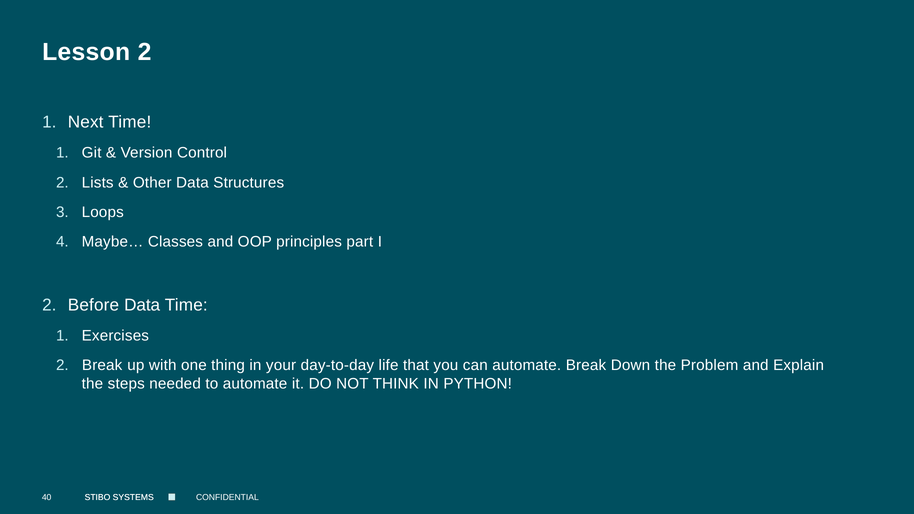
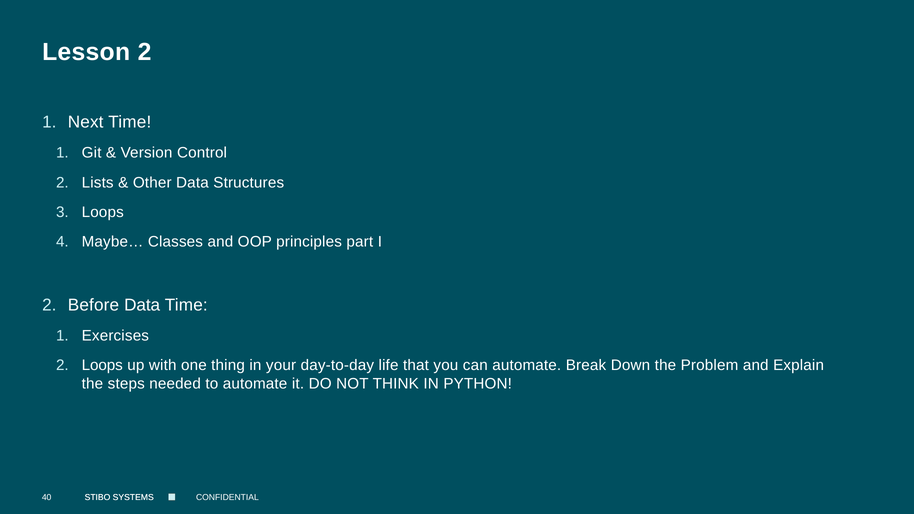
2 Break: Break -> Loops
